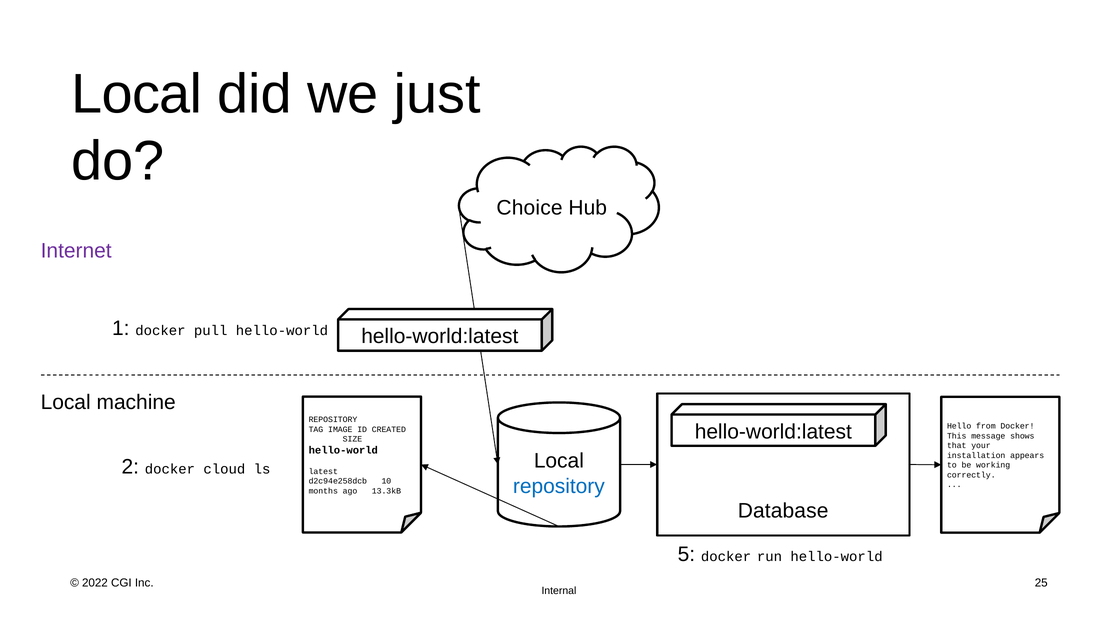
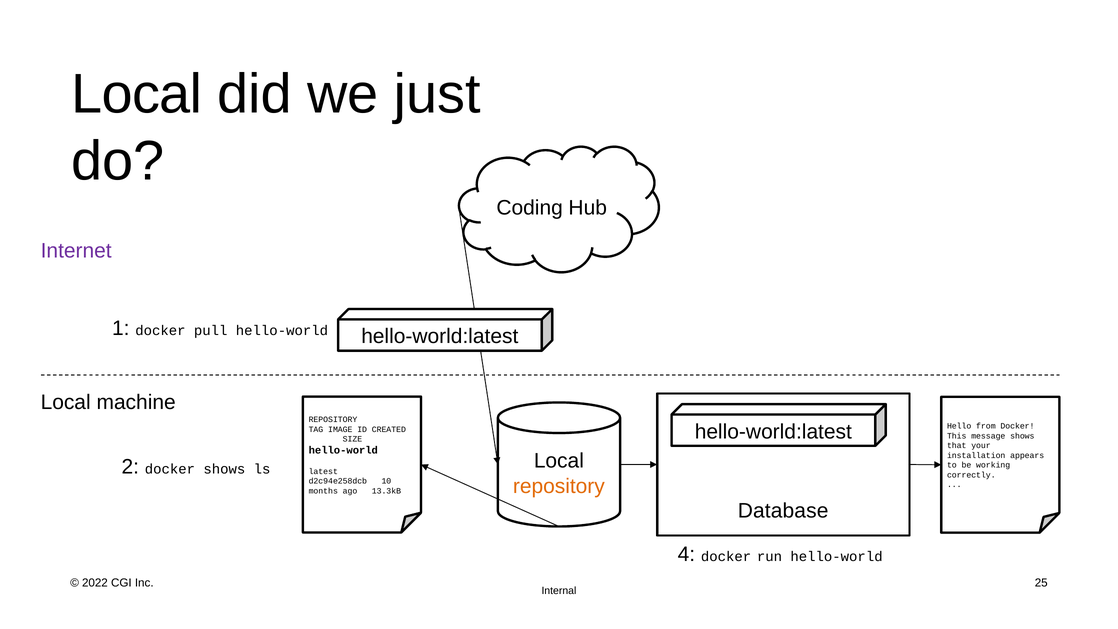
Choice: Choice -> Coding
docker cloud: cloud -> shows
repository at (559, 486) colour: blue -> orange
5: 5 -> 4
